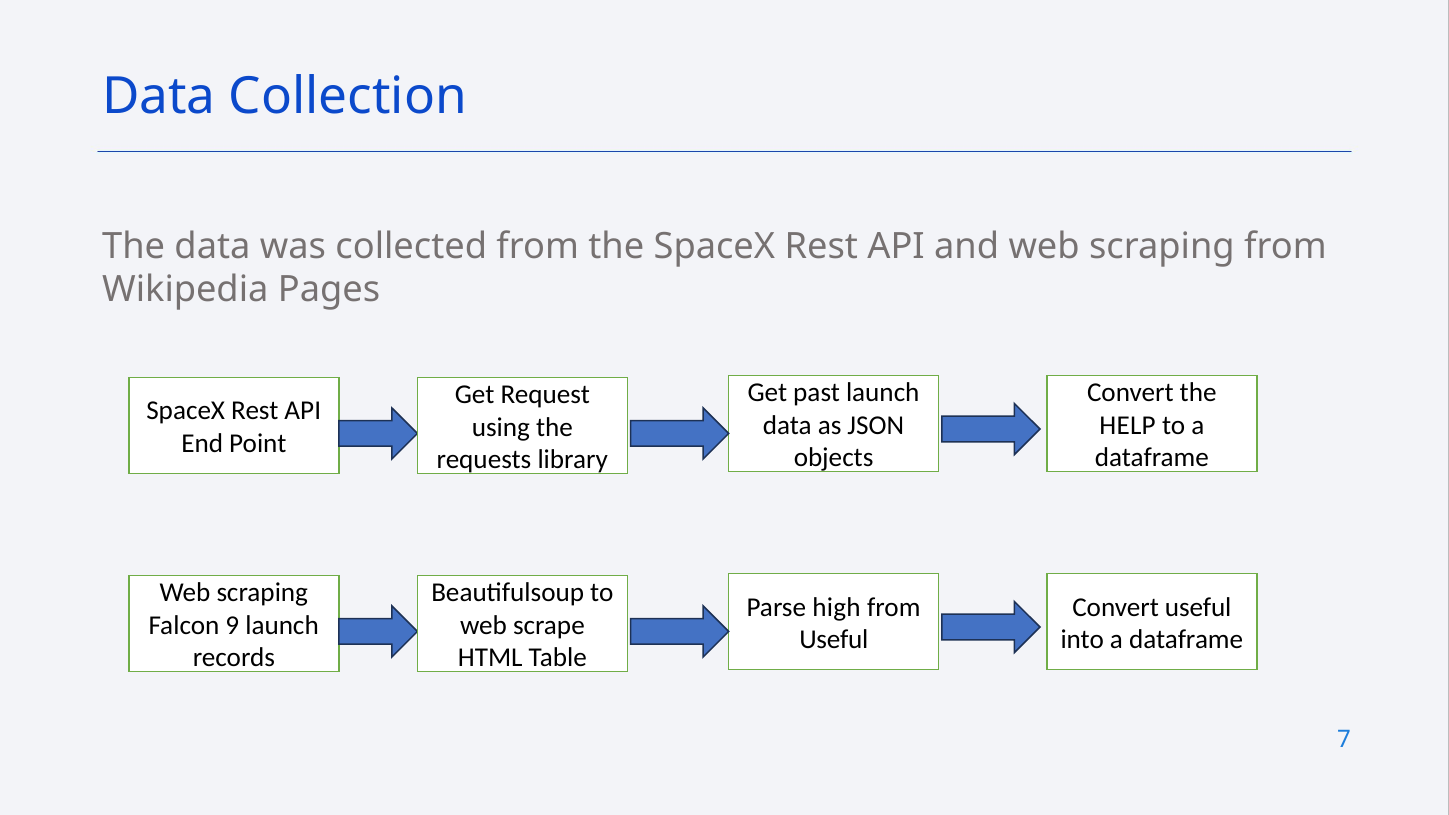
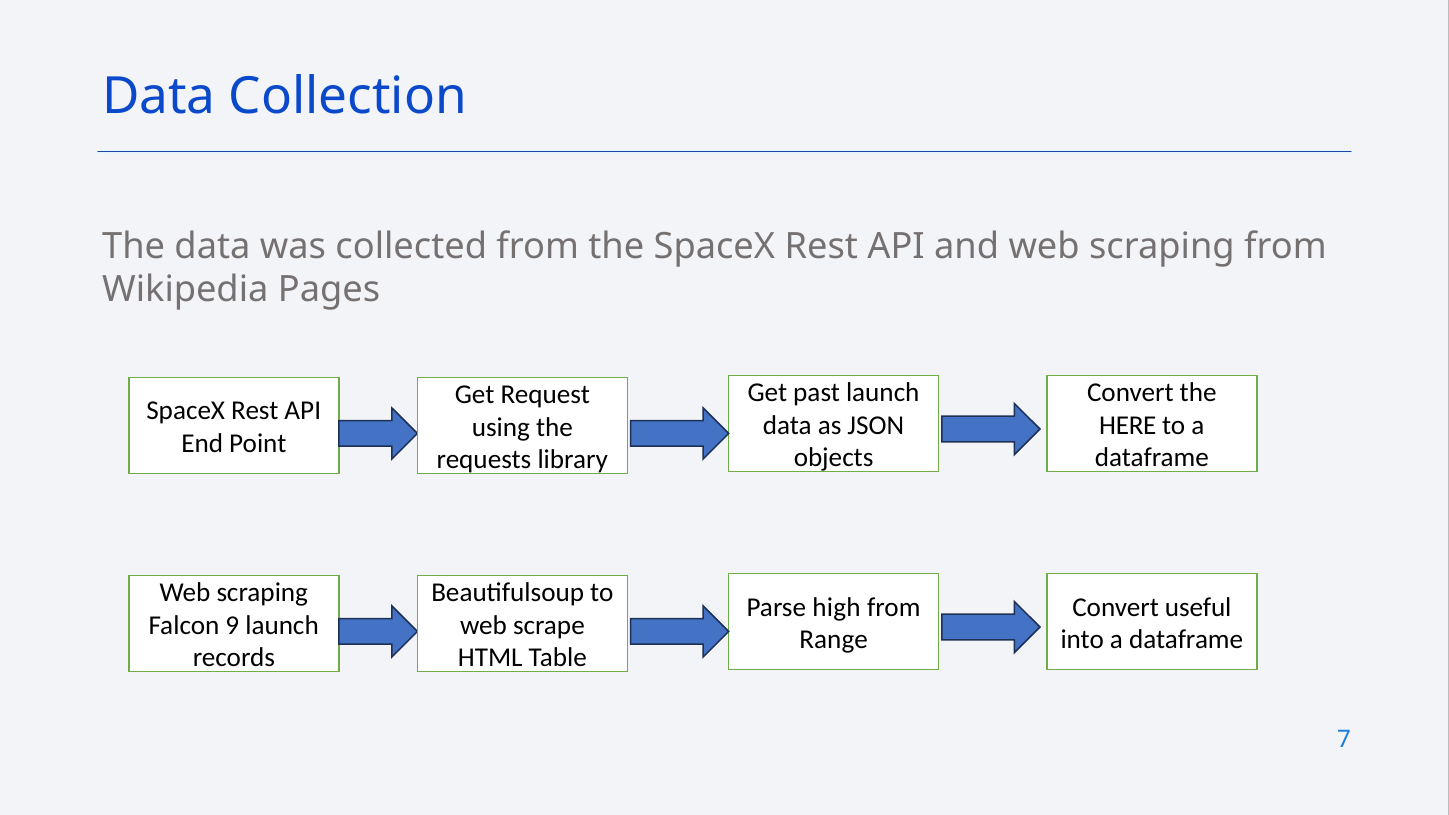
HELP: HELP -> HERE
Useful at (834, 640): Useful -> Range
